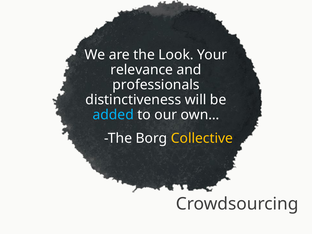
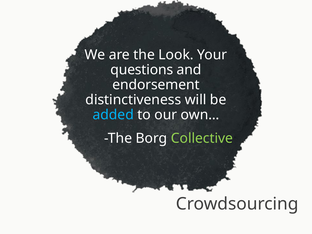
relevance: relevance -> questions
professionals: professionals -> endorsement
Collective colour: yellow -> light green
